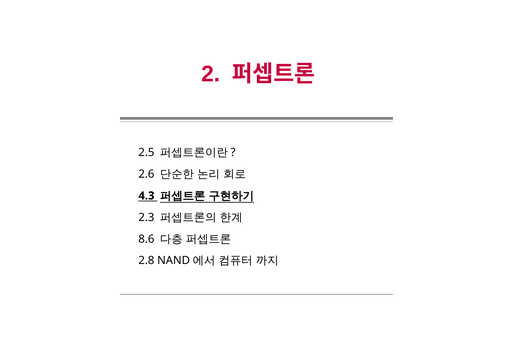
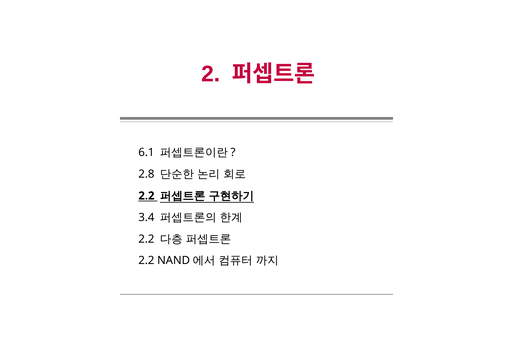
2.5: 2.5 -> 6.1
2.6: 2.6 -> 2.8
4.3 at (146, 196): 4.3 -> 2.2
2.3: 2.3 -> 3.4
8.6 at (146, 239): 8.6 -> 2.2
2.8 at (146, 261): 2.8 -> 2.2
